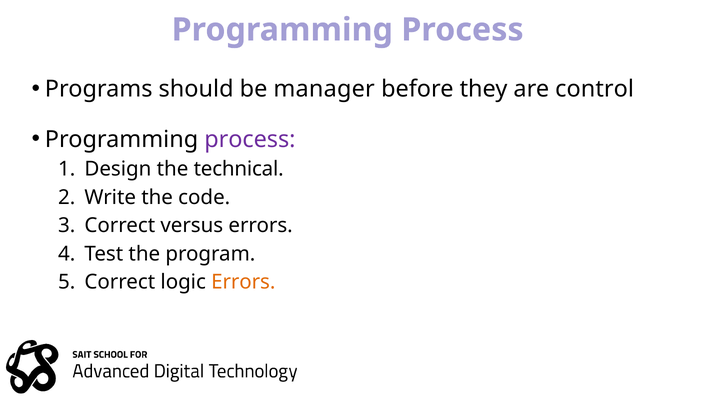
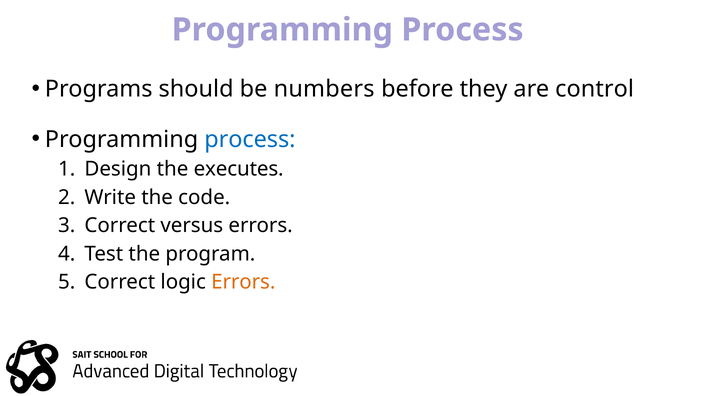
manager: manager -> numbers
process at (250, 139) colour: purple -> blue
technical: technical -> executes
